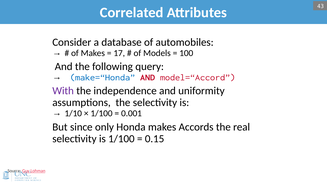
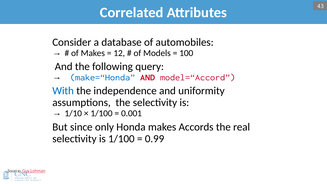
17: 17 -> 12
With colour: purple -> blue
0.15: 0.15 -> 0.99
